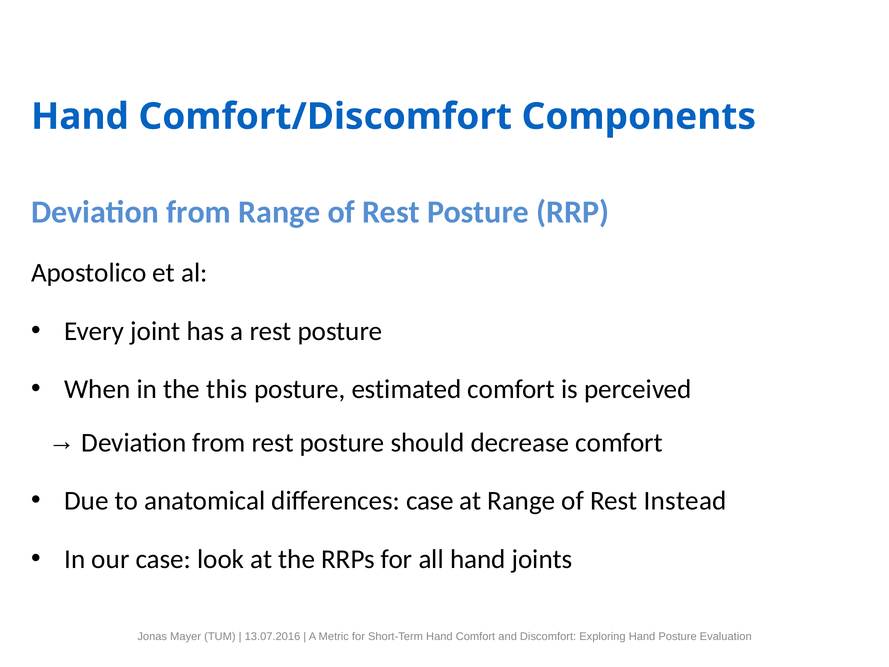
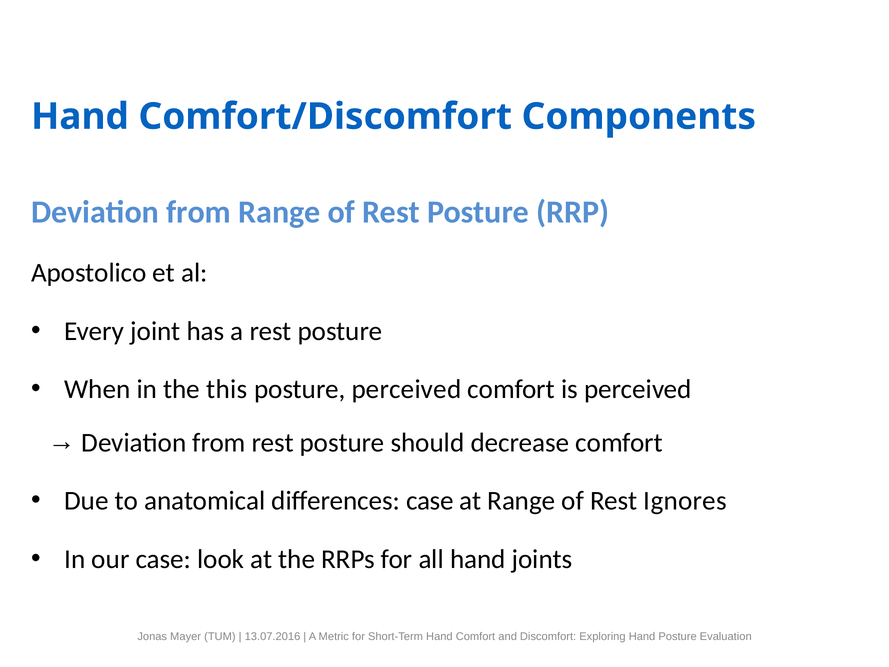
posture estimated: estimated -> perceived
Instead: Instead -> Ignores
